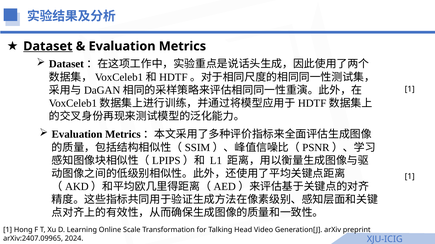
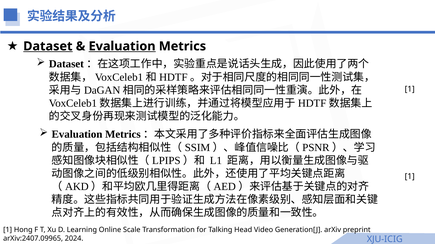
Evaluation at (122, 46) underline: none -> present
